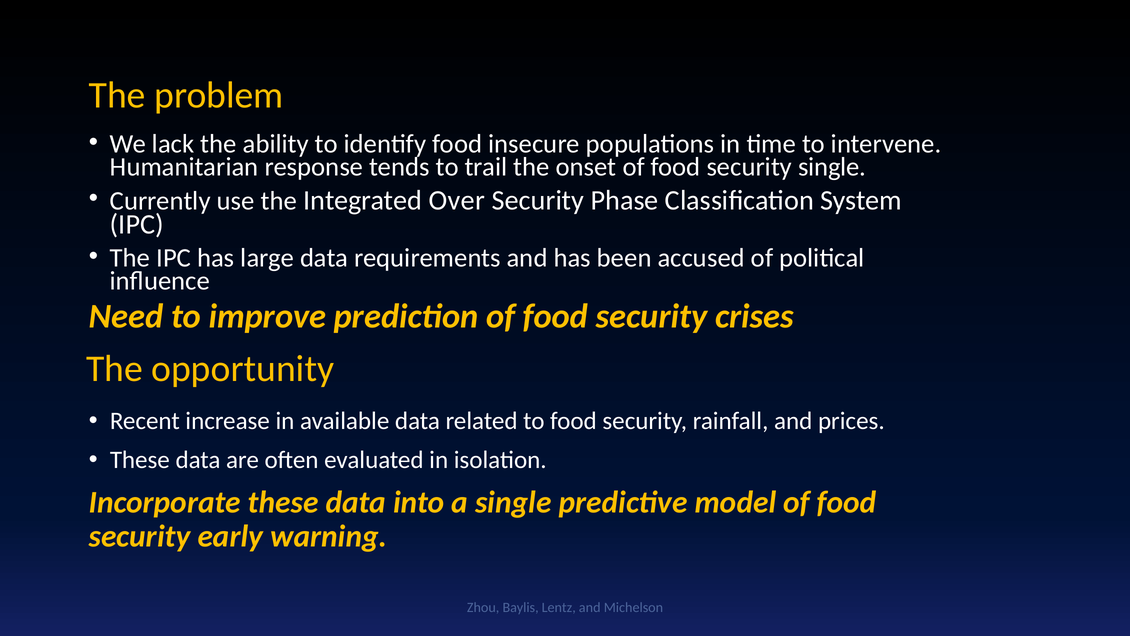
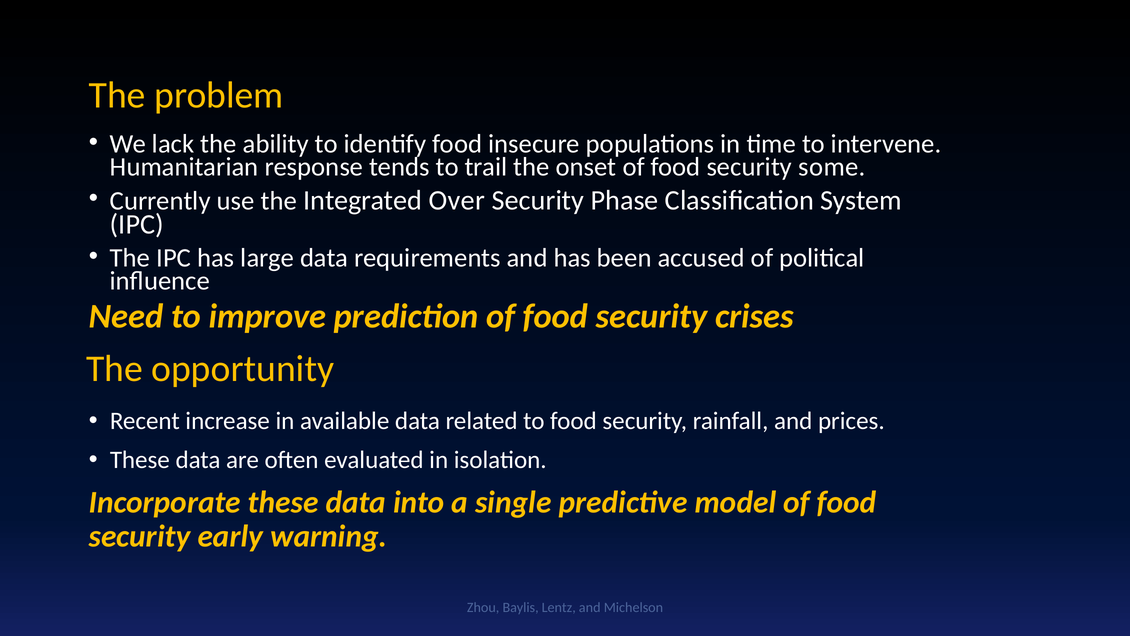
security single: single -> some
